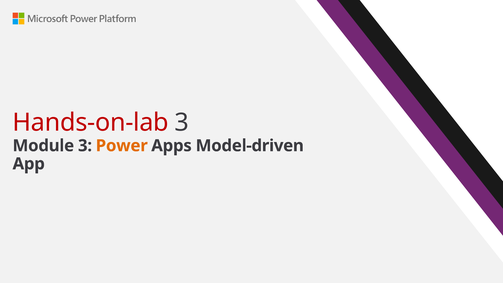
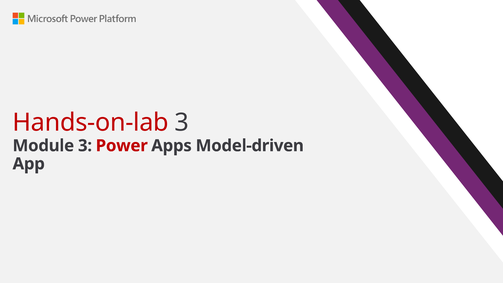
Power colour: orange -> red
